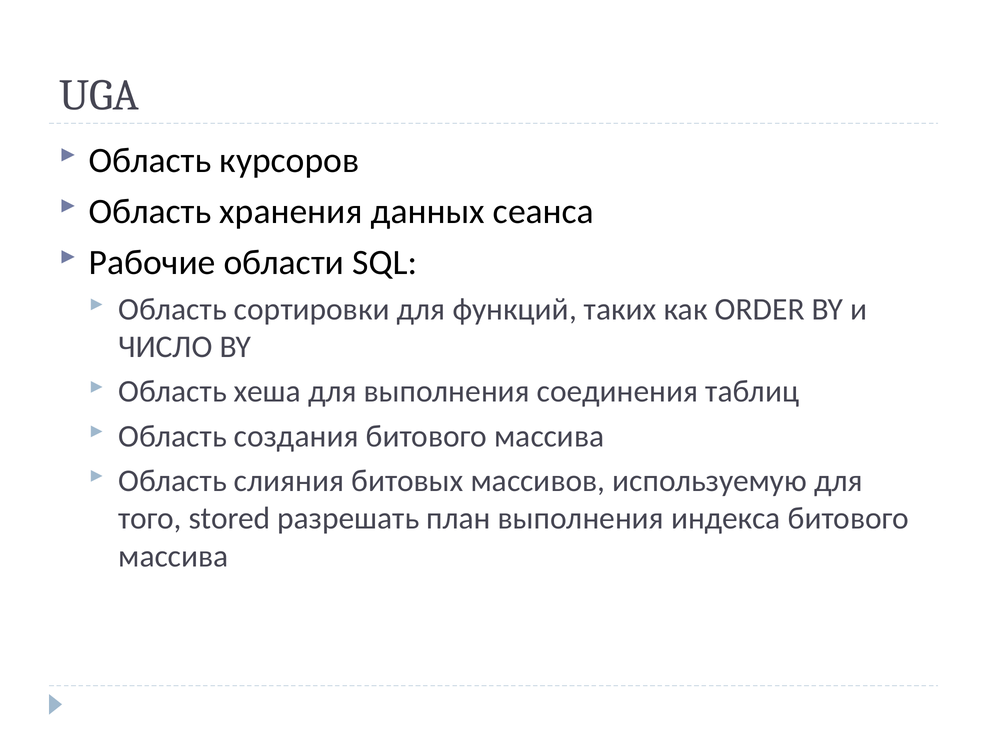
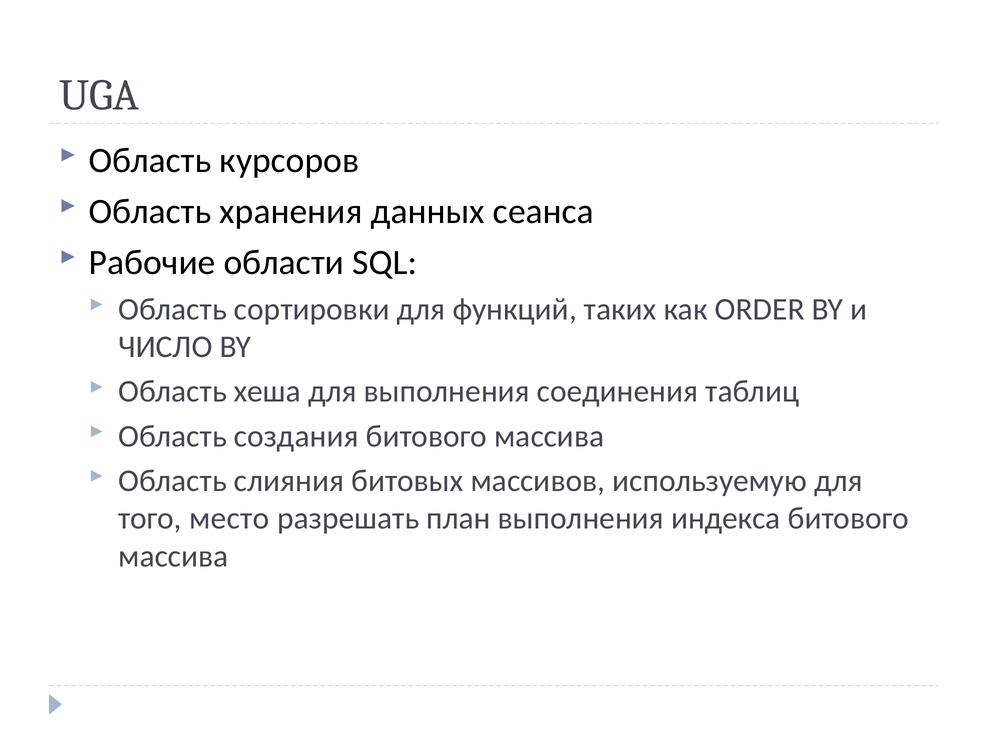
stored: stored -> место
